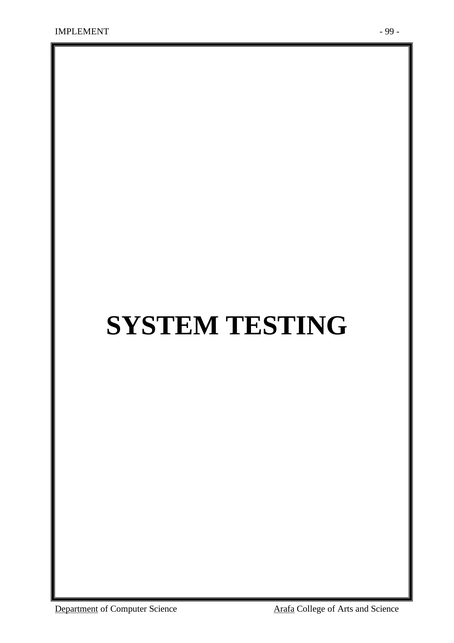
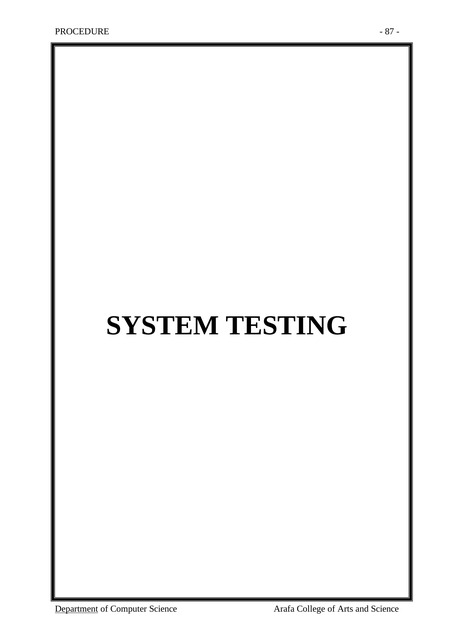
IMPLEMENT: IMPLEMENT -> PROCEDURE
99: 99 -> 87
Arafa underline: present -> none
